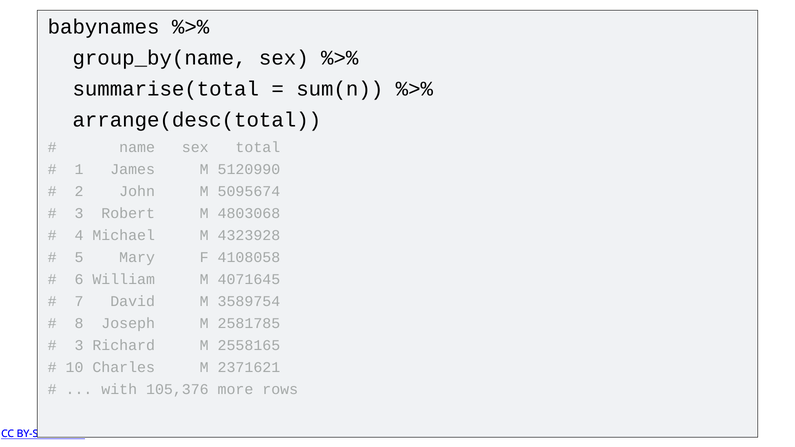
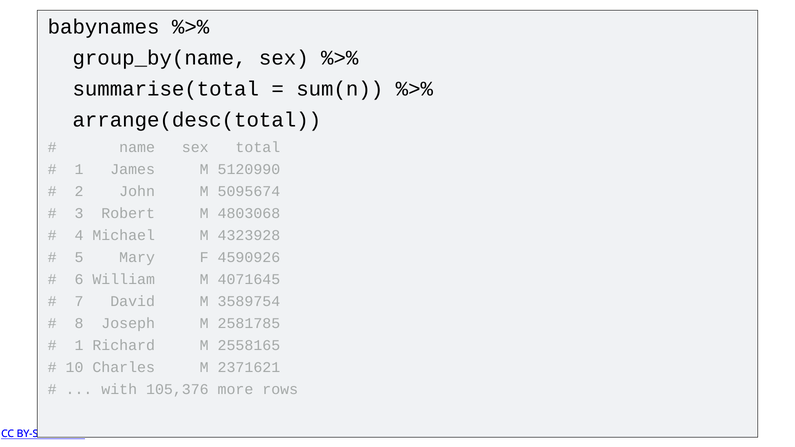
4108058: 4108058 -> 4590926
3 at (79, 345): 3 -> 1
